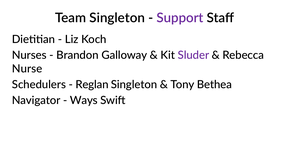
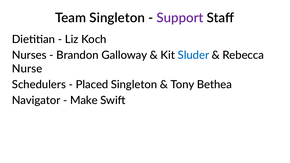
Sluder colour: purple -> blue
Reglan: Reglan -> Placed
Ways: Ways -> Make
